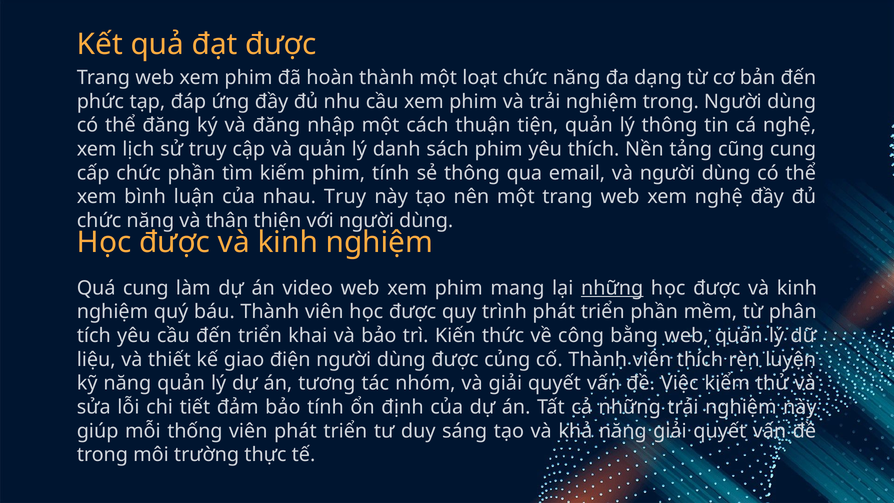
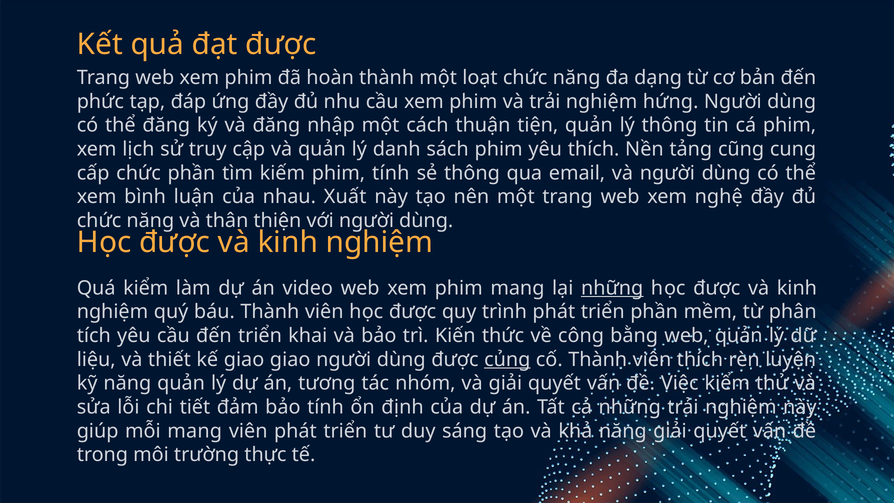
nghiệm trong: trong -> hứng
cá nghệ: nghệ -> phim
nhau Truy: Truy -> Xuất
Quá cung: cung -> kiểm
giao điện: điện -> giao
củng underline: none -> present
mỗi thống: thống -> mang
